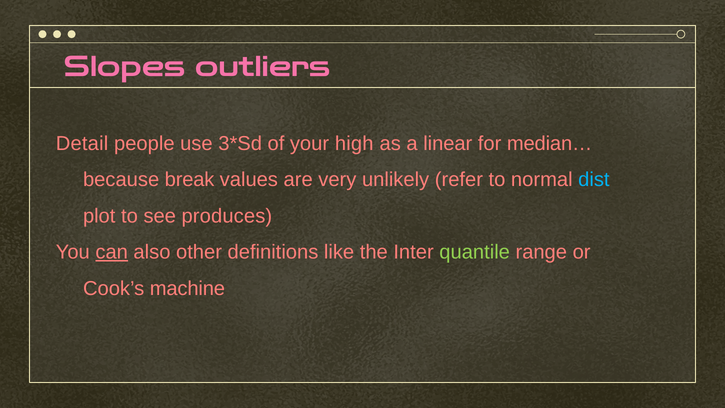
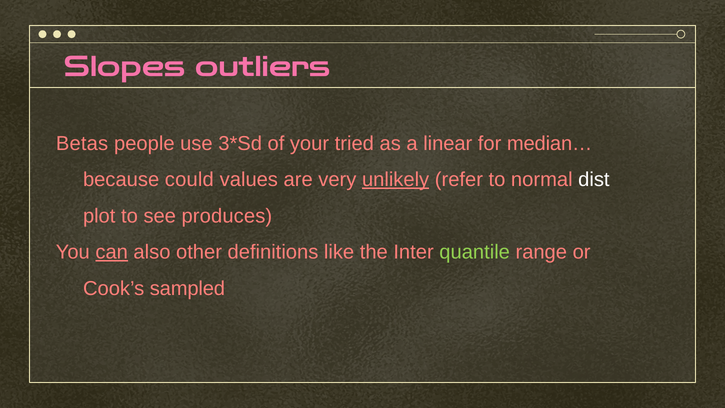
Detail: Detail -> Betas
high: high -> tried
break: break -> could
unlikely underline: none -> present
dist colour: light blue -> white
machine: machine -> sampled
